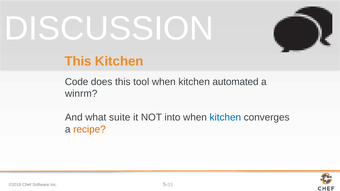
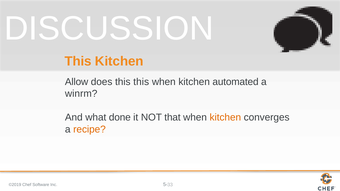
Code: Code -> Allow
this tool: tool -> this
suite: suite -> done
into: into -> that
kitchen at (225, 118) colour: blue -> orange
